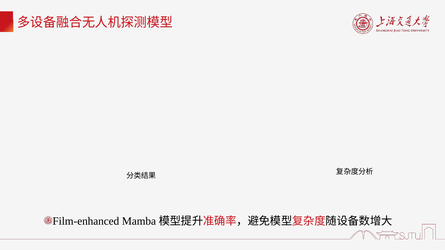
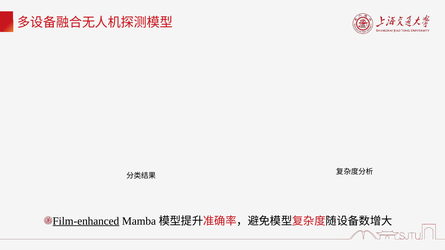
Film-enhanced underline: none -> present
